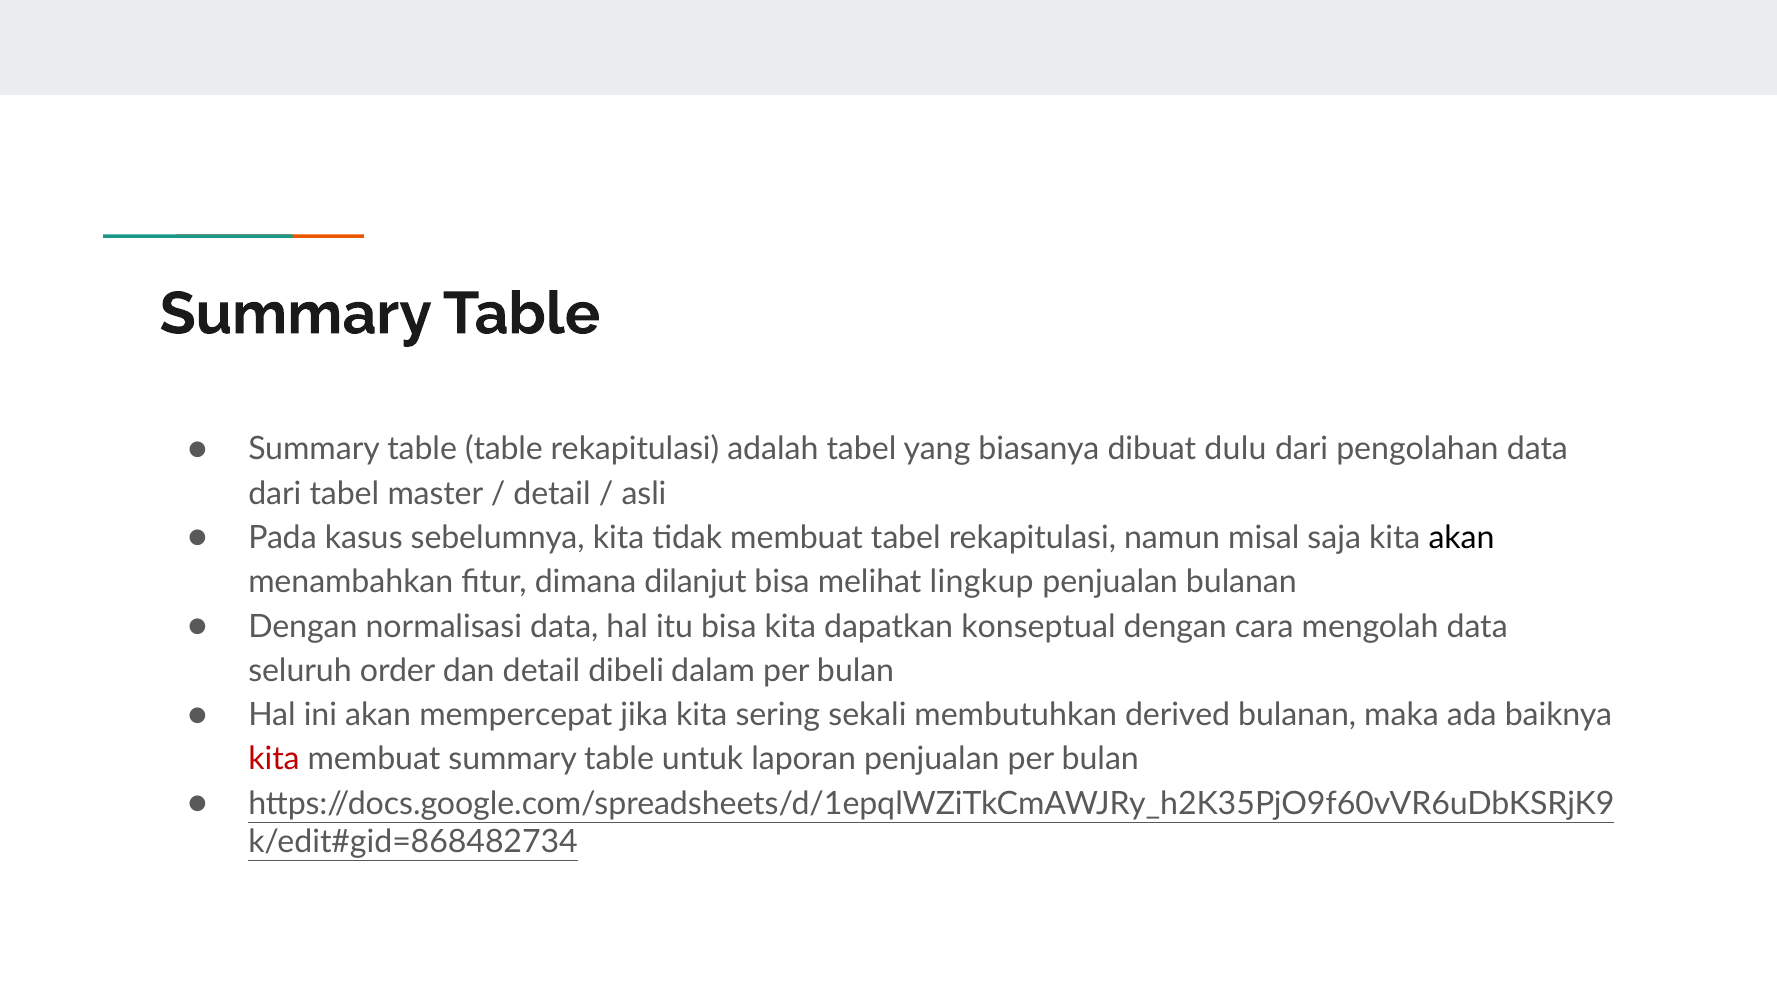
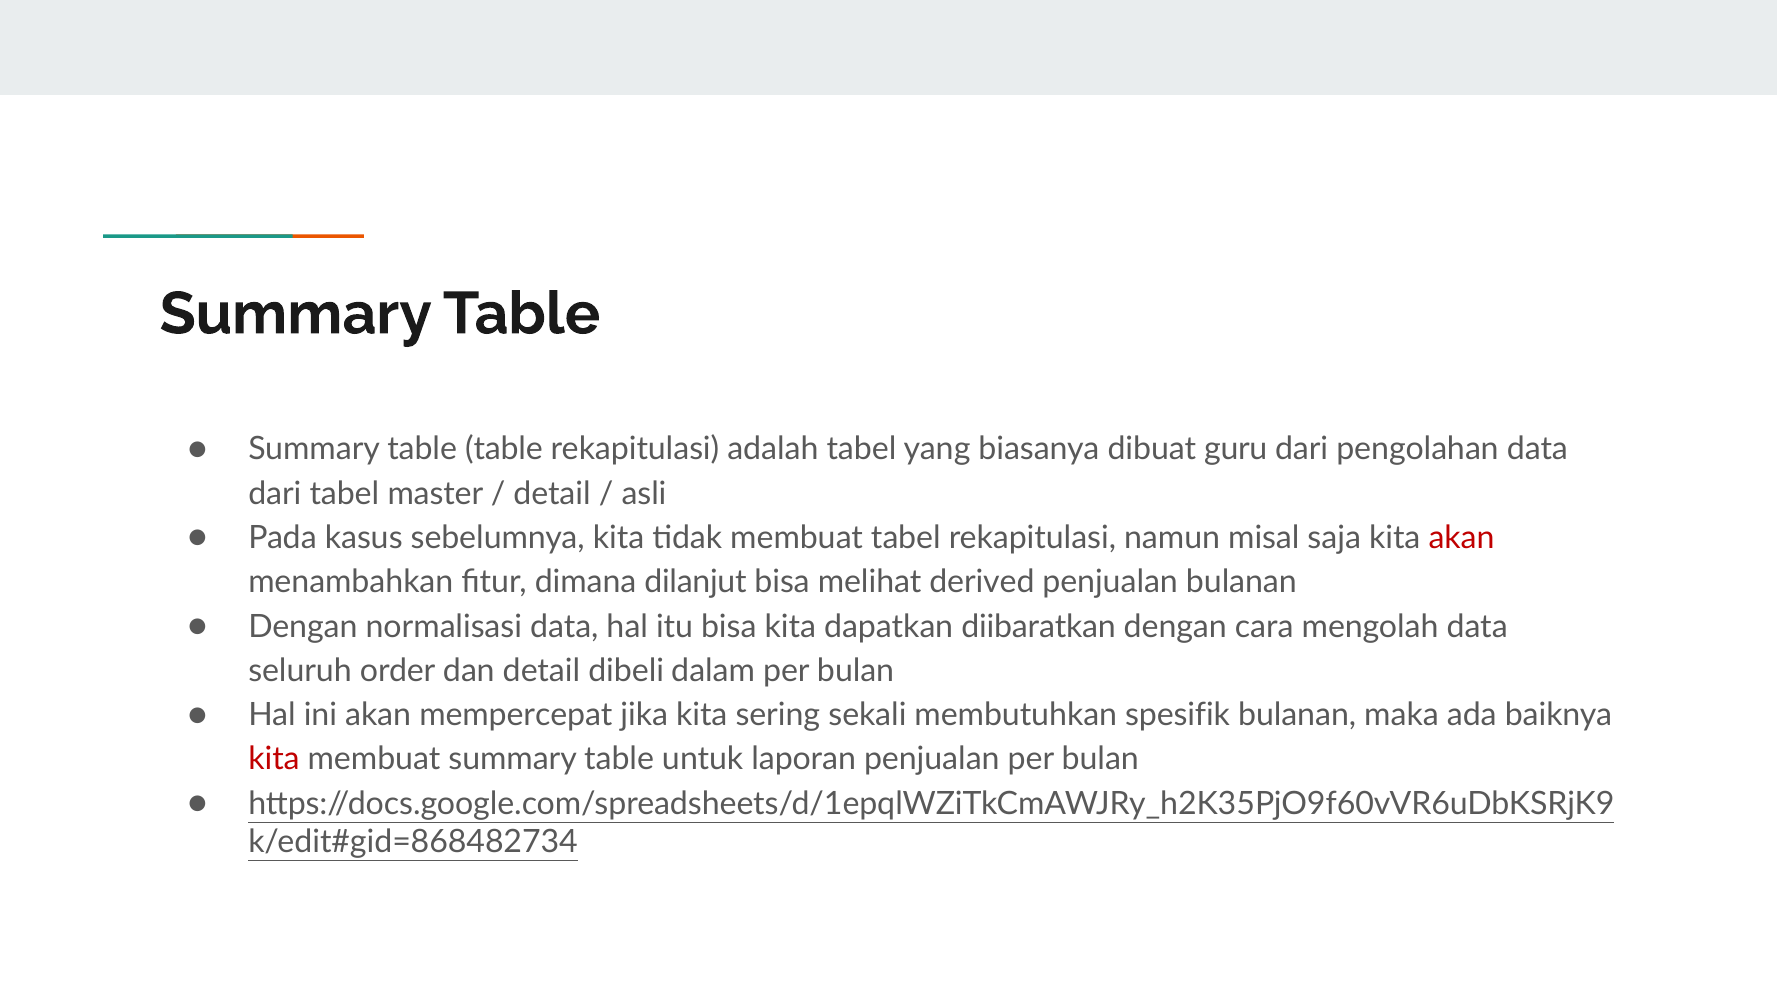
dulu: dulu -> guru
akan at (1462, 538) colour: black -> red
lingkup: lingkup -> derived
konseptual: konseptual -> diibaratkan
derived: derived -> spesifik
